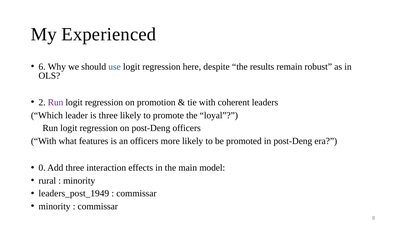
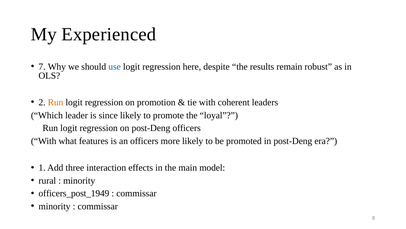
6: 6 -> 7
Run at (56, 102) colour: purple -> orange
is three: three -> since
0: 0 -> 1
leaders_post_1949: leaders_post_1949 -> officers_post_1949
